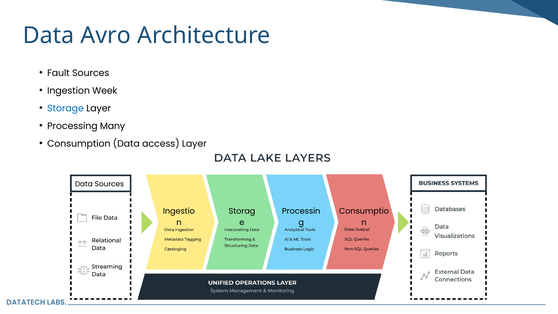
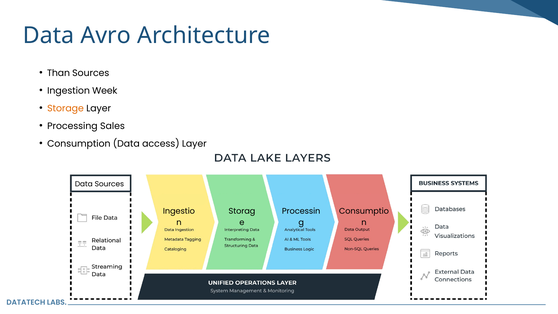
Fault: Fault -> Than
Storage colour: blue -> orange
Many: Many -> Sales
